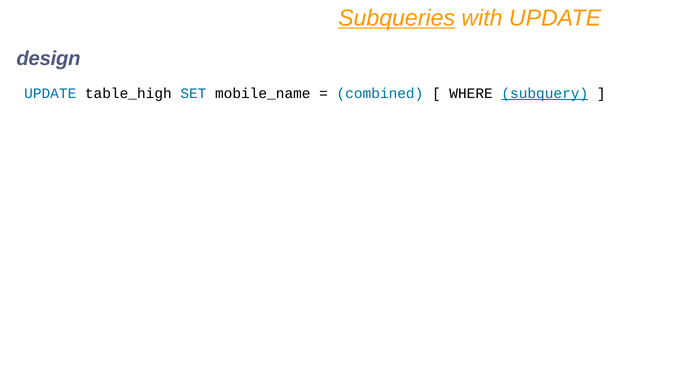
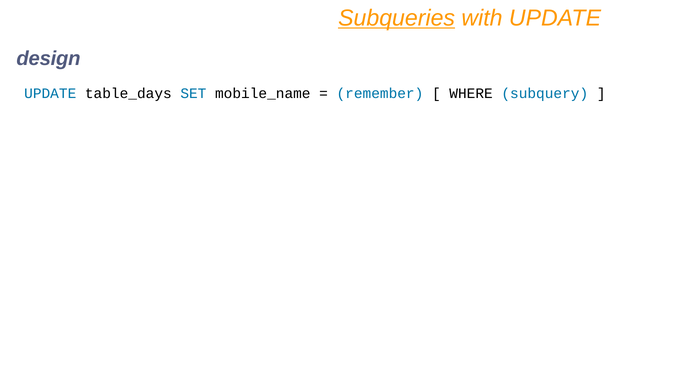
table_high: table_high -> table_days
combined: combined -> remember
subquery underline: present -> none
